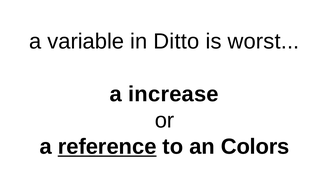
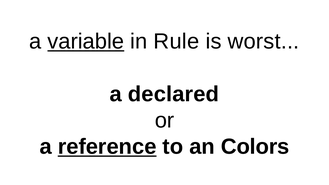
variable underline: none -> present
Ditto: Ditto -> Rule
increase: increase -> declared
